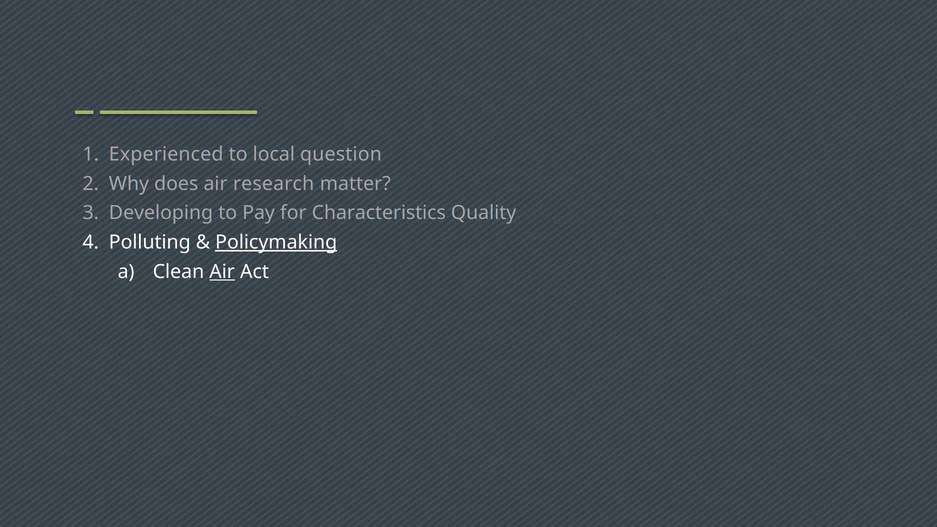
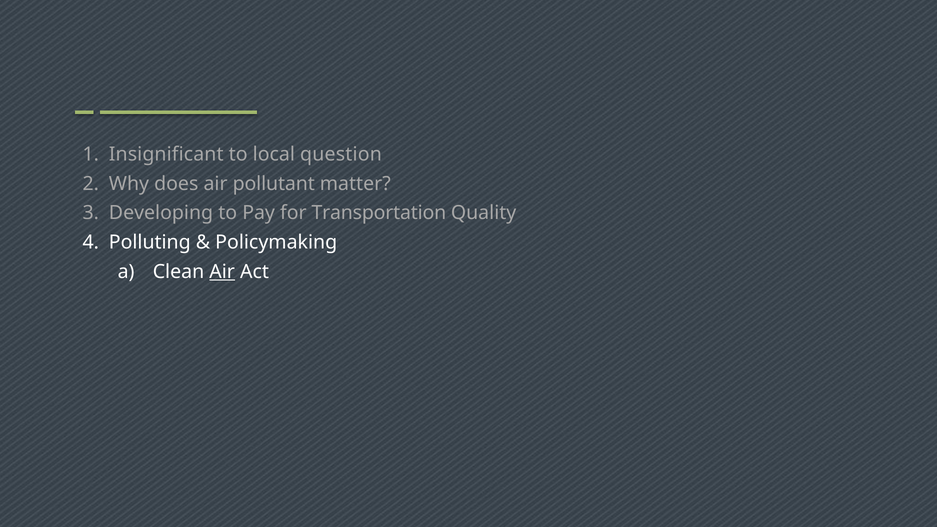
Experienced: Experienced -> Insignificant
research: research -> pollutant
Characteristics: Characteristics -> Transportation
Policymaking underline: present -> none
